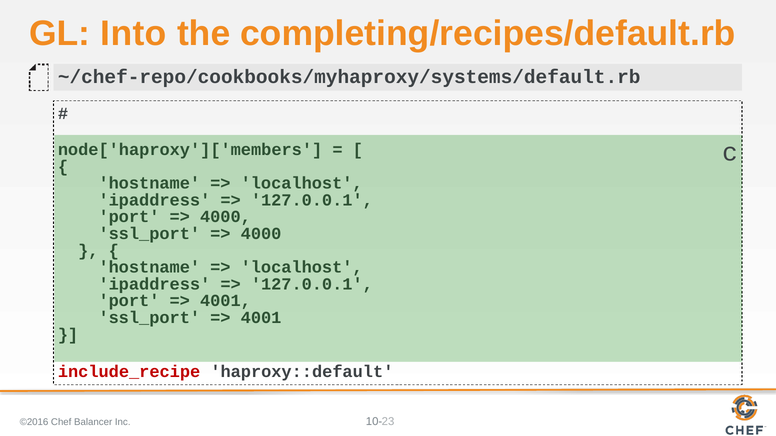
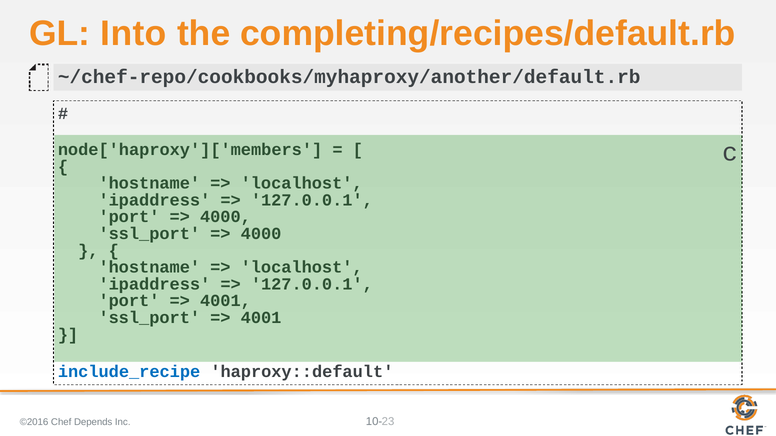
~/chef-repo/cookbooks/myhaproxy/systems/default.rb: ~/chef-repo/cookbooks/myhaproxy/systems/default.rb -> ~/chef-repo/cookbooks/myhaproxy/another/default.rb
include_recipe colour: red -> blue
Balancer: Balancer -> Depends
